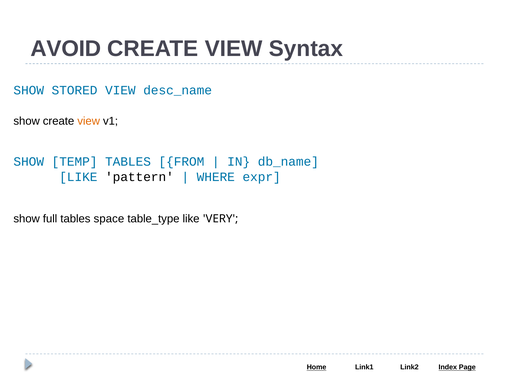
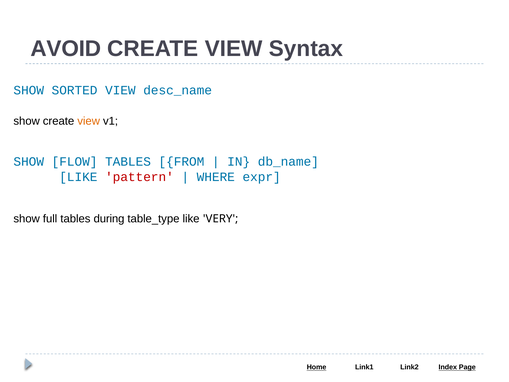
STORED: STORED -> SORTED
TEMP: TEMP -> FLOW
pattern colour: black -> red
space: space -> during
